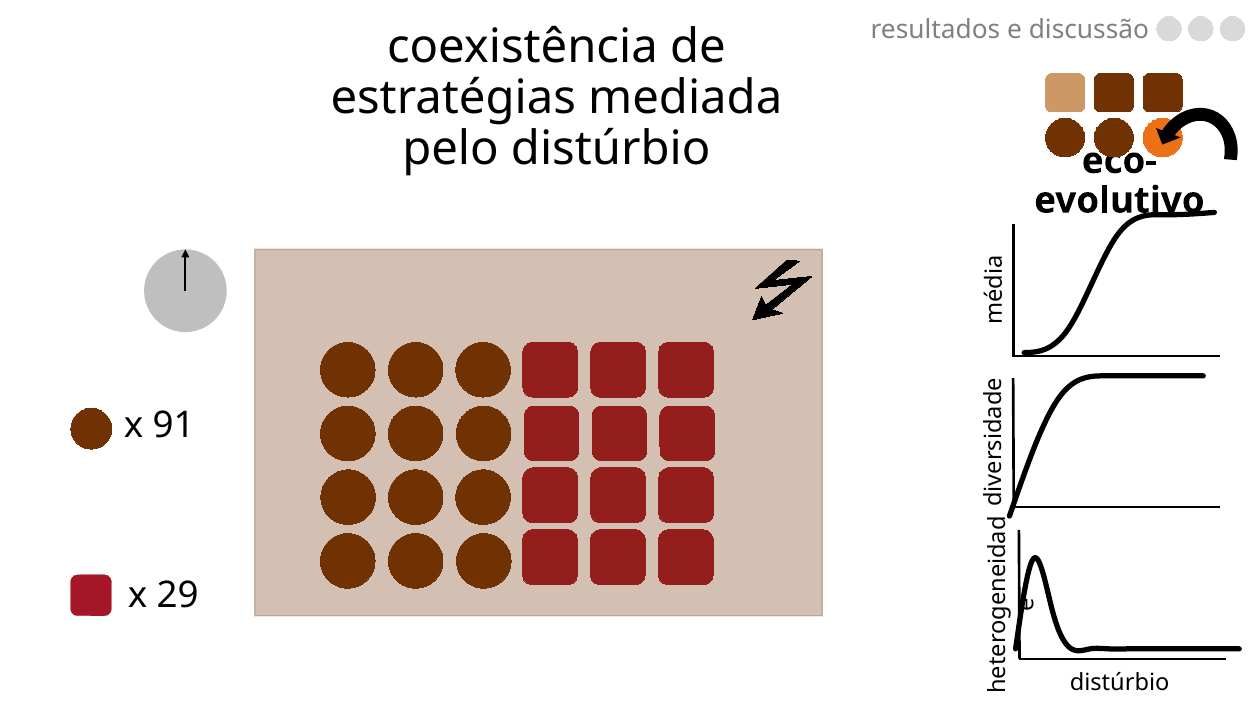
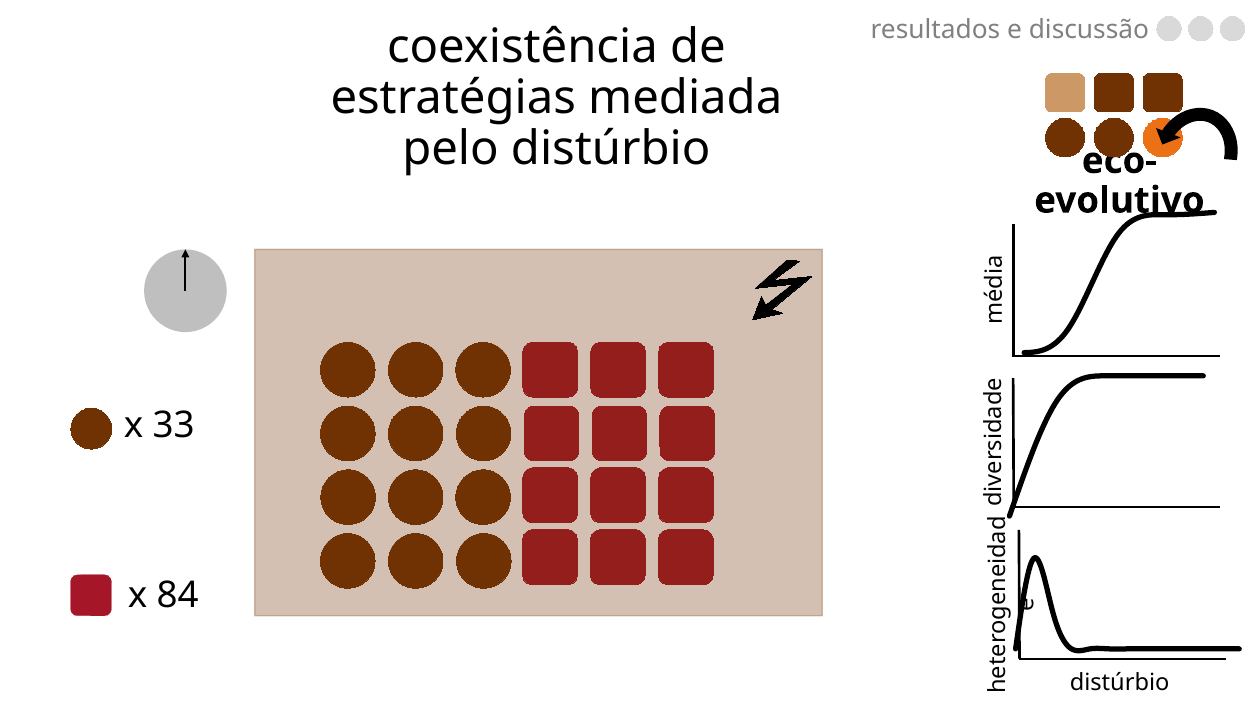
91: 91 -> 33
29: 29 -> 84
